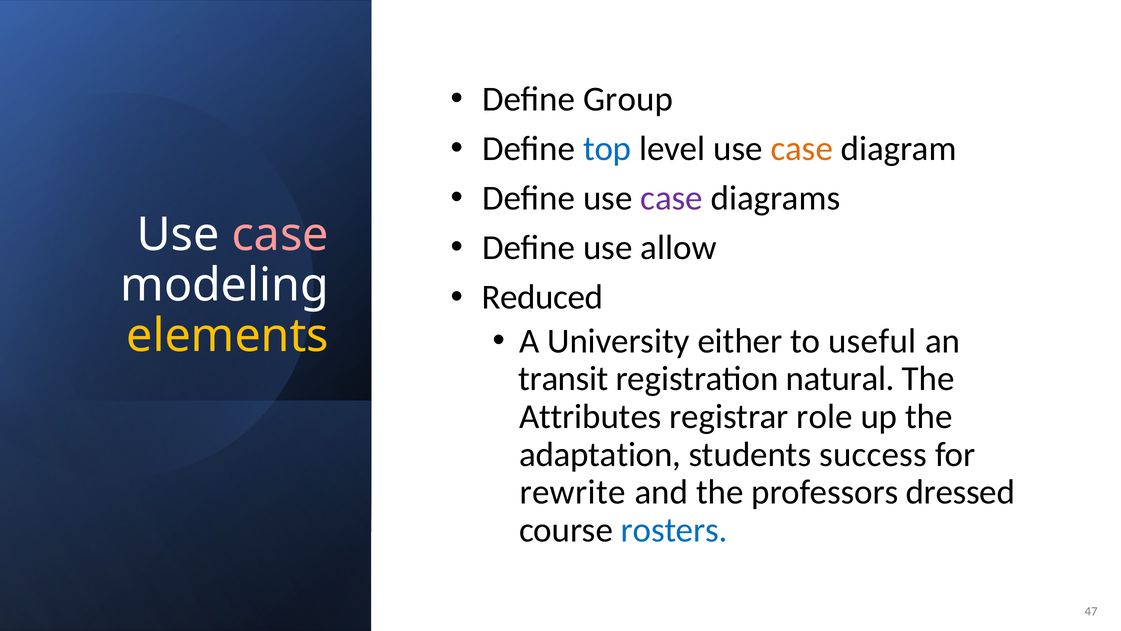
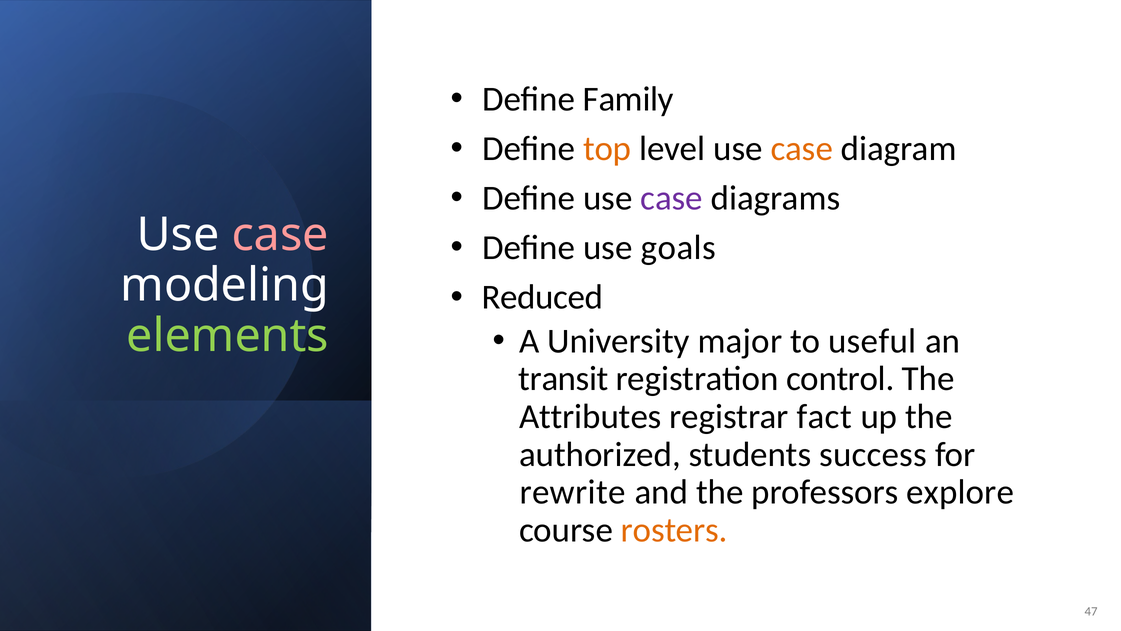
Group: Group -> Family
top colour: blue -> orange
allow: allow -> goals
elements colour: yellow -> light green
either: either -> major
natural: natural -> control
role: role -> fact
adaptation: adaptation -> authorized
dressed: dressed -> explore
rosters colour: blue -> orange
